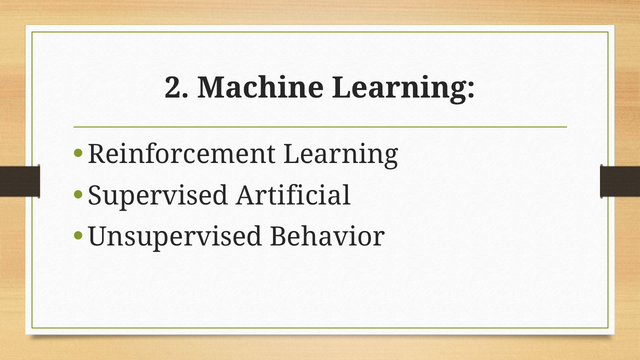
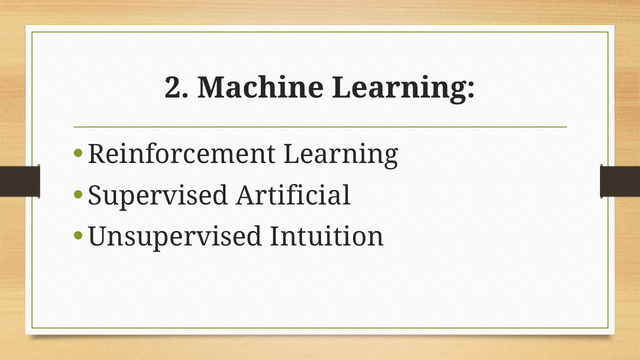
Behavior: Behavior -> Intuition
